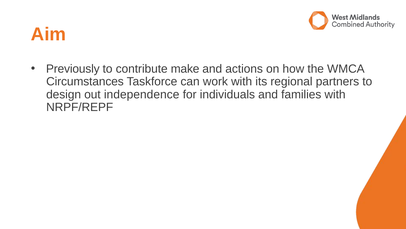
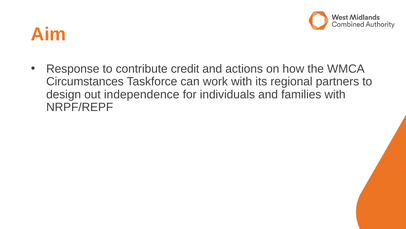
Previously: Previously -> Response
make: make -> credit
